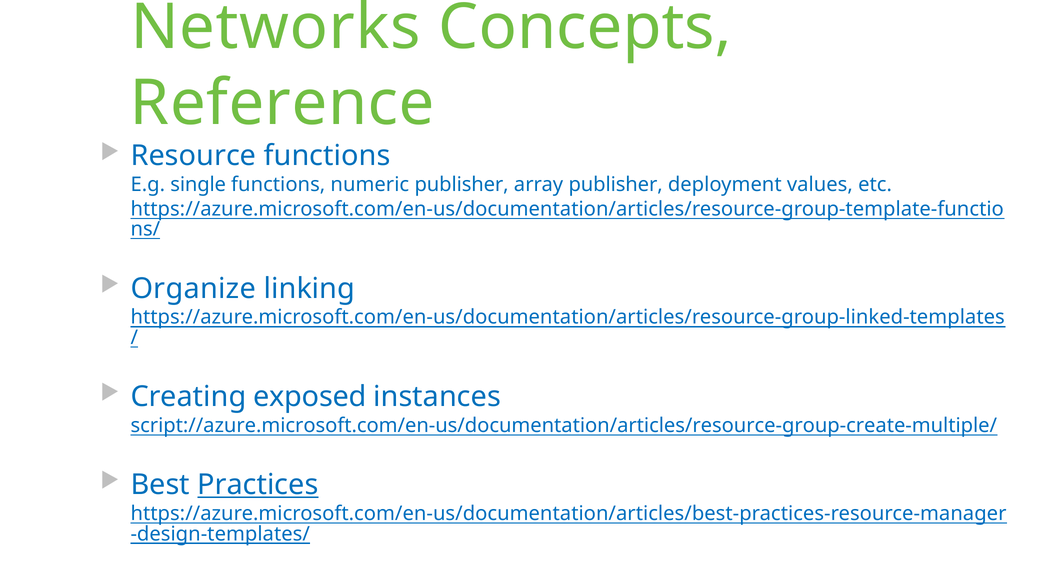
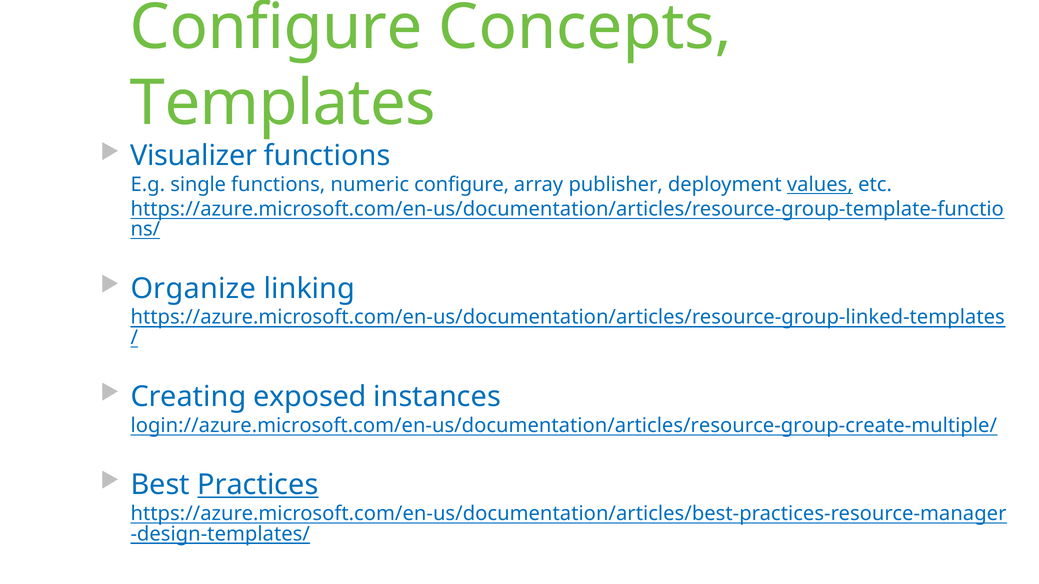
Networks at (276, 27): Networks -> Configure
Reference: Reference -> Templates
Resource: Resource -> Visualizer
numeric publisher: publisher -> configure
values underline: none -> present
script://azure.microsoft.com/en-us/documentation/articles/resource-group-create-multiple/: script://azure.microsoft.com/en-us/documentation/articles/resource-group-create-multiple/ -> login://azure.microsoft.com/en-us/documentation/articles/resource-group-create-multiple/
